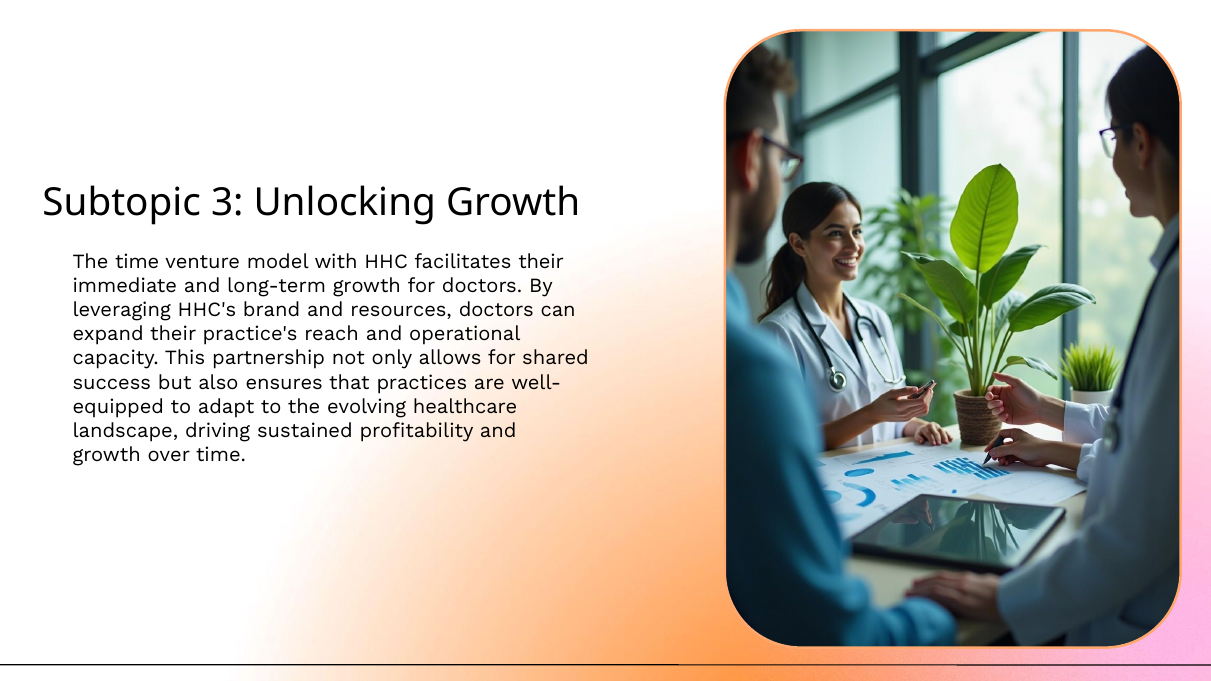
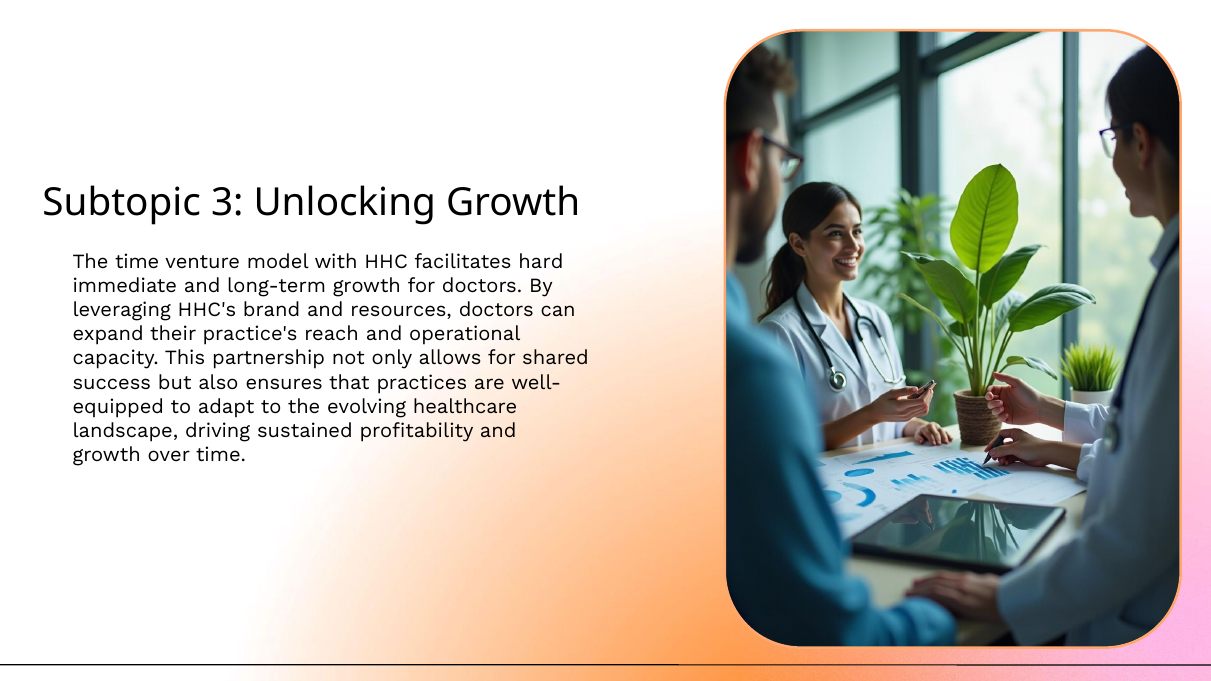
facilitates their: their -> hard
